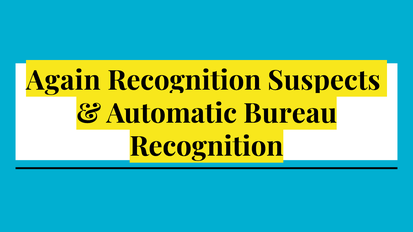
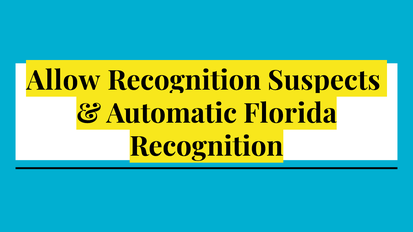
Again: Again -> Allow
Bureau: Bureau -> Florida
